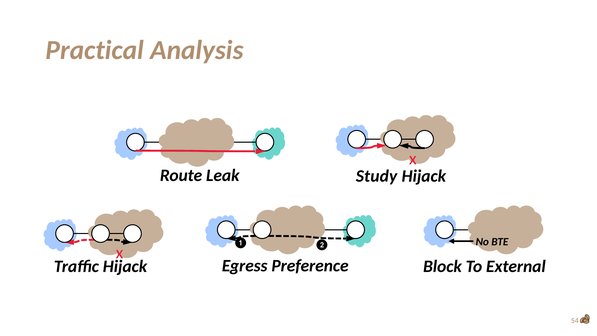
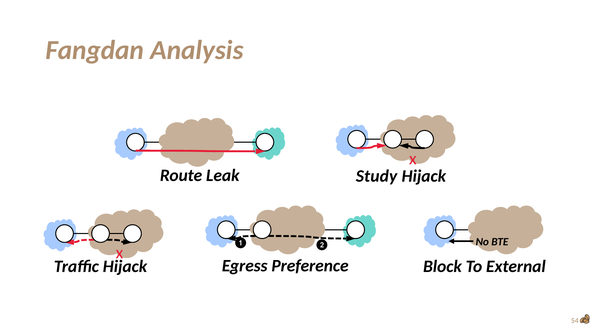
Practical: Practical -> Fangdan
